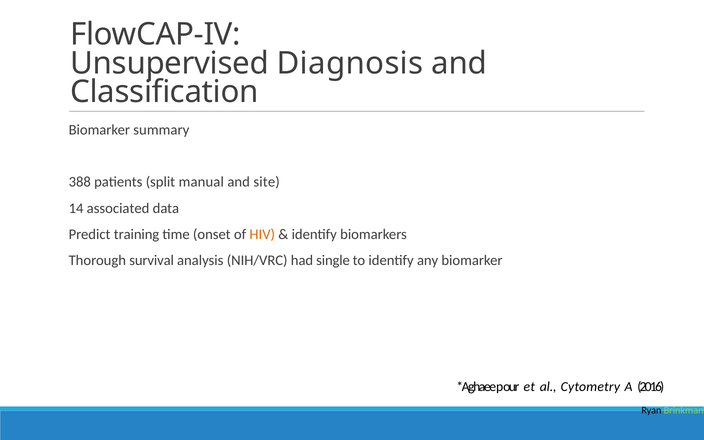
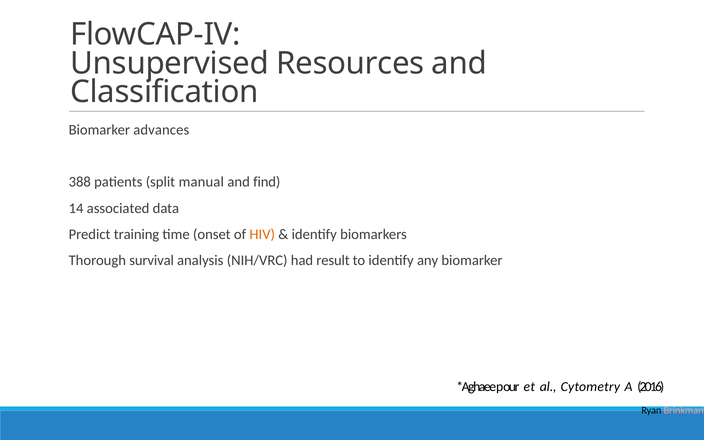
Diagnosis: Diagnosis -> Resources
summary: summary -> advances
site: site -> find
single: single -> result
Brinkman colour: light green -> pink
